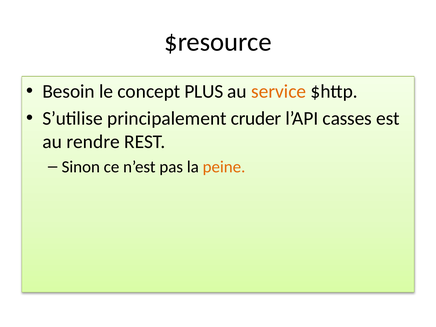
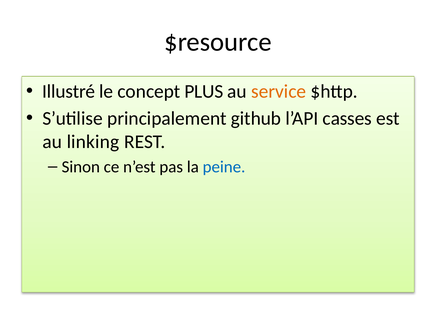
Besoin: Besoin -> Illustré
cruder: cruder -> github
rendre: rendre -> linking
peine colour: orange -> blue
